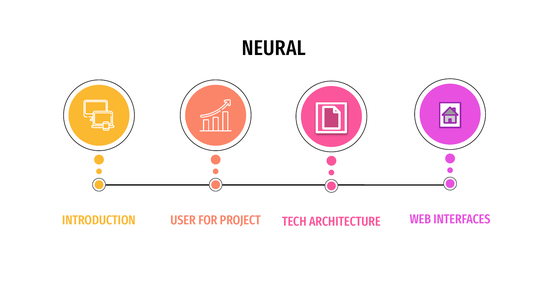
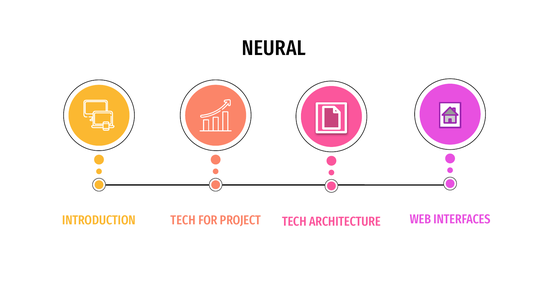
USER at (183, 220): USER -> TECH
